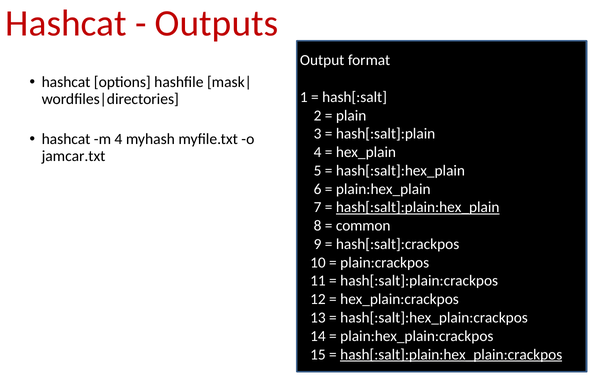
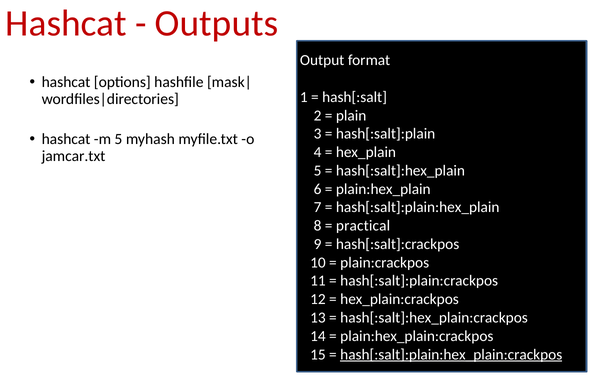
m 4: 4 -> 5
hash[:salt]:plain:hex_plain underline: present -> none
common: common -> practical
